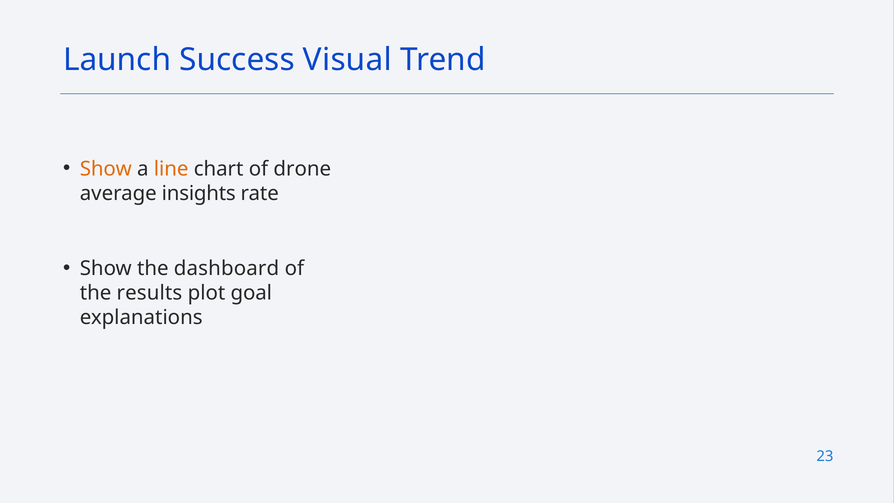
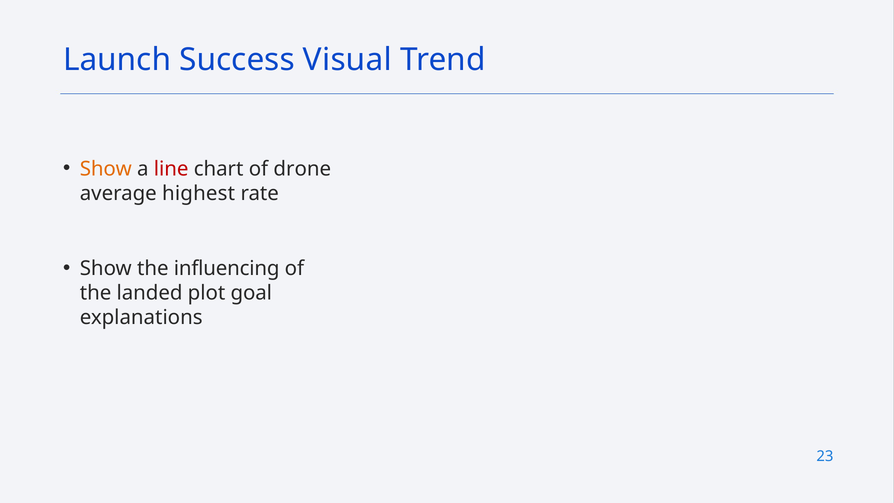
line colour: orange -> red
insights: insights -> highest
dashboard: dashboard -> influencing
results: results -> landed
